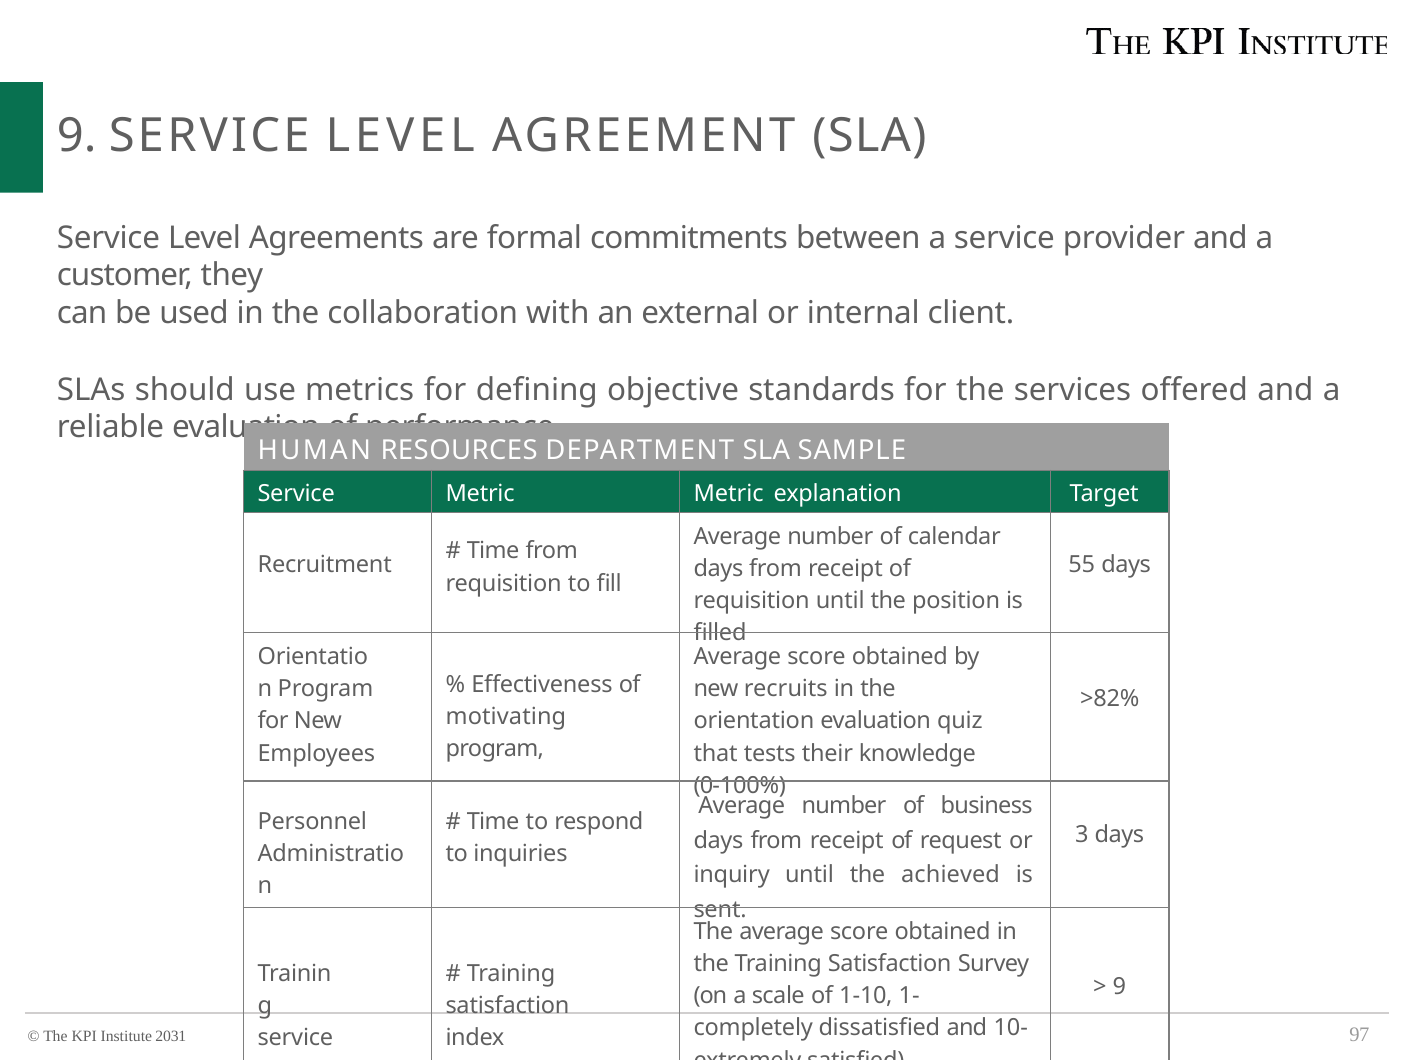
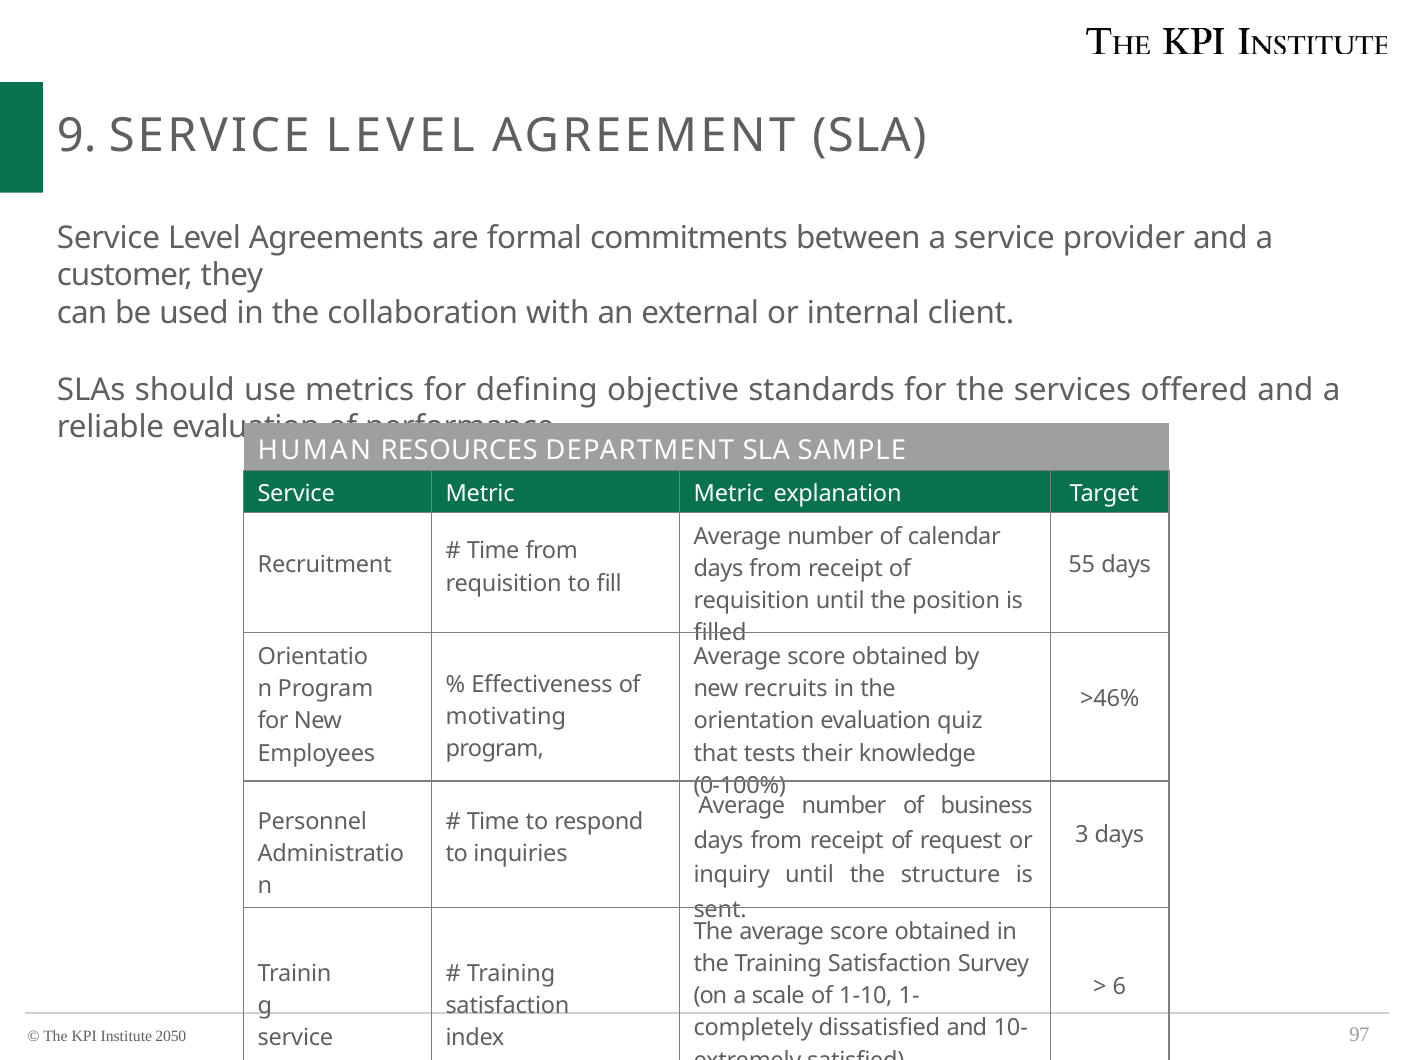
>82%: >82% -> >46%
achieved: achieved -> structure
9 at (1119, 987): 9 -> 6
2031: 2031 -> 2050
